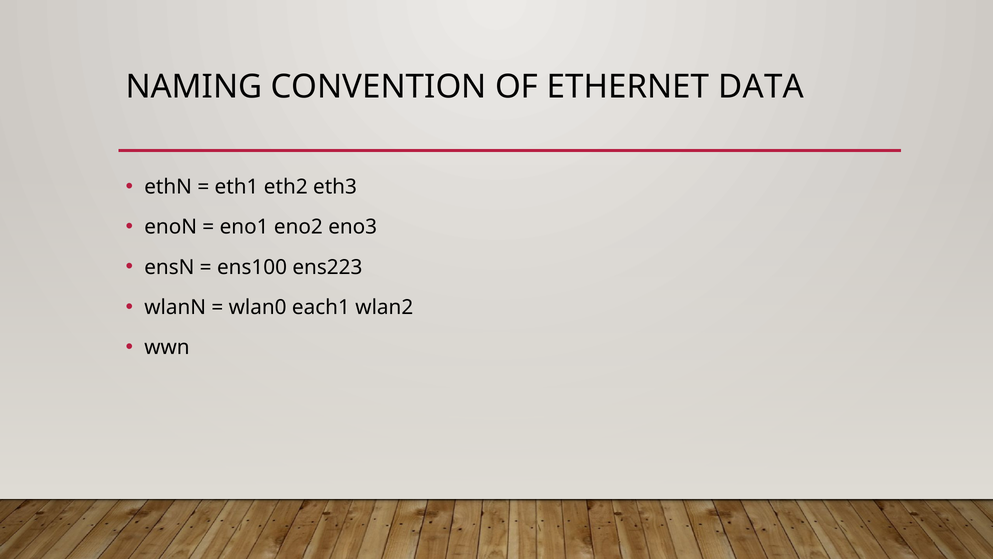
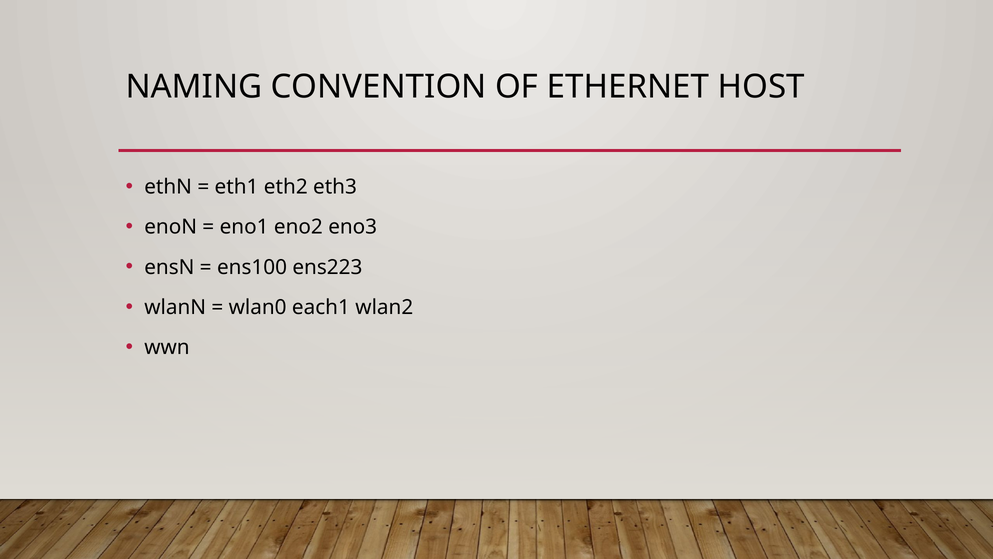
DATA: DATA -> HOST
